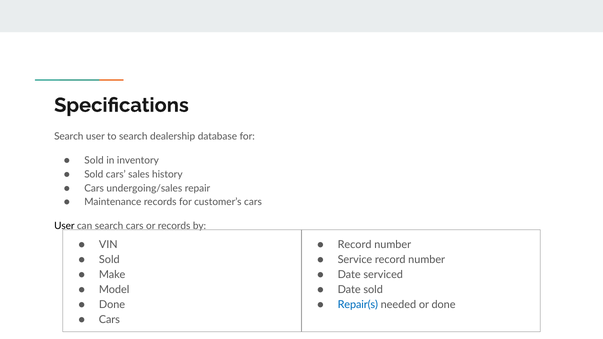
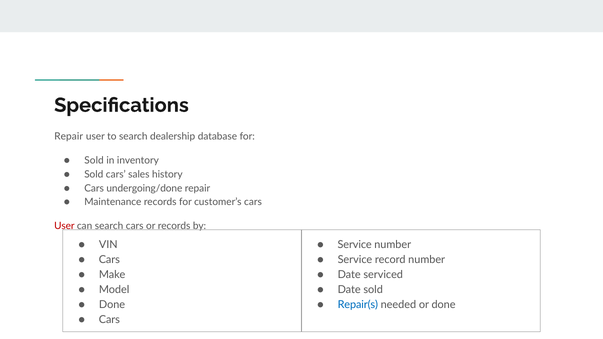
Search at (69, 137): Search -> Repair
undergoing/sales: undergoing/sales -> undergoing/done
User at (64, 226) colour: black -> red
Record at (355, 245): Record -> Service
Sold at (109, 260): Sold -> Cars
